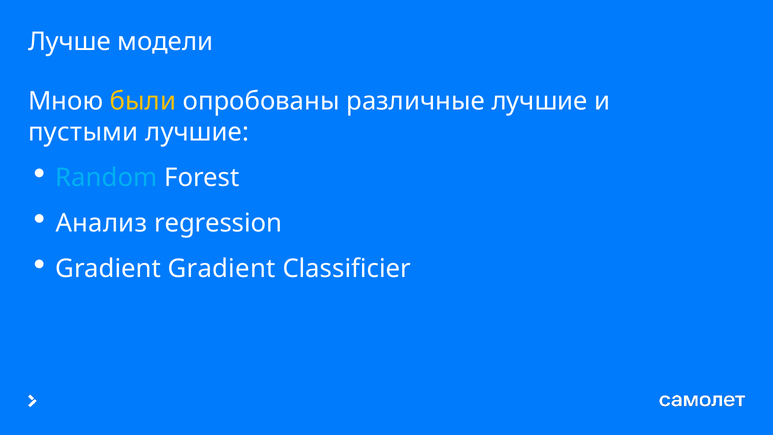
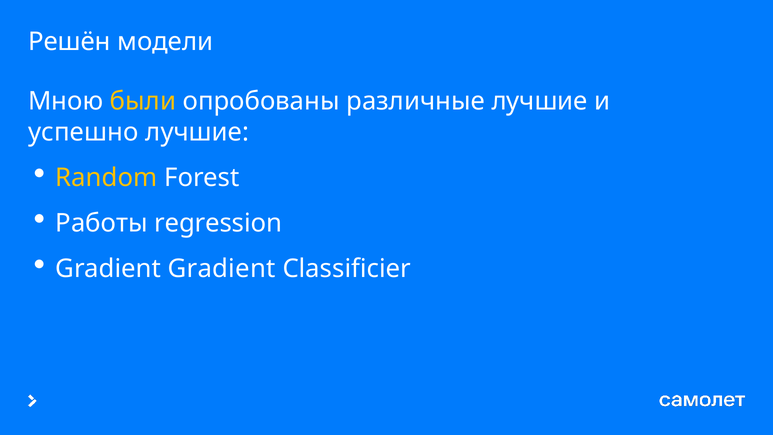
Лучше: Лучше -> Решён
пустыми: пустыми -> успешно
Random colour: light blue -> yellow
Анализ: Анализ -> Работы
